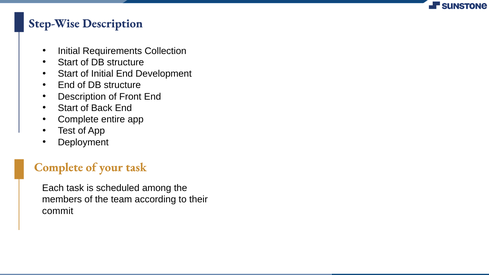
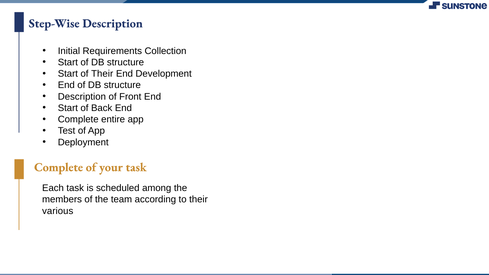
of Initial: Initial -> Their
commit: commit -> various
